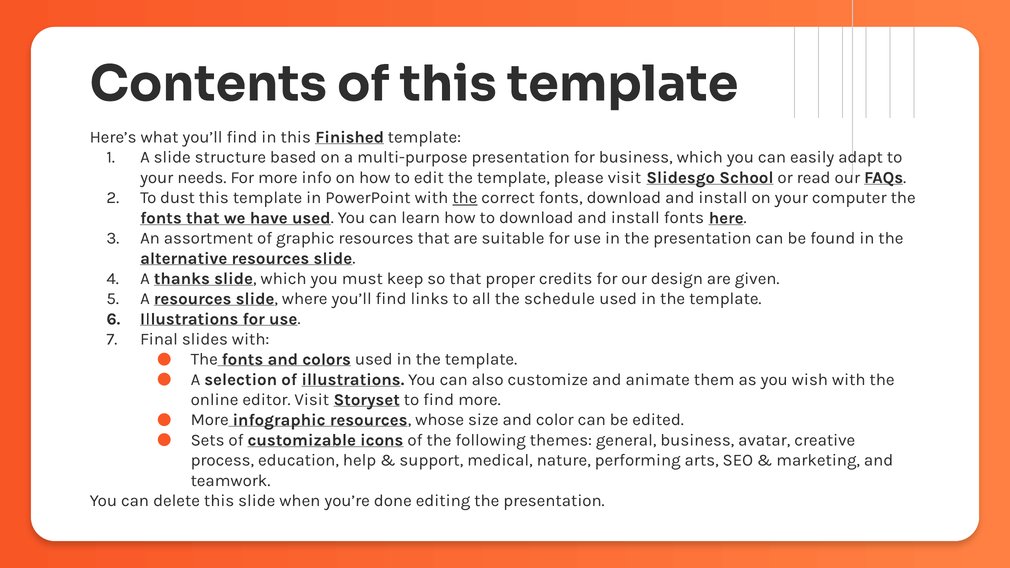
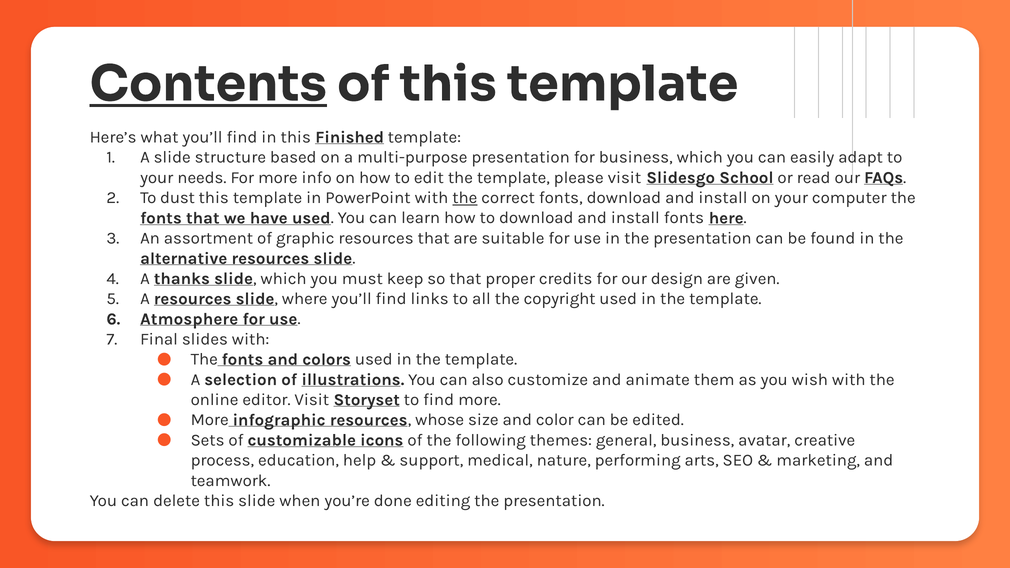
Contents underline: none -> present
schedule: schedule -> copyright
Illustrations at (189, 319): Illustrations -> Atmosphere
